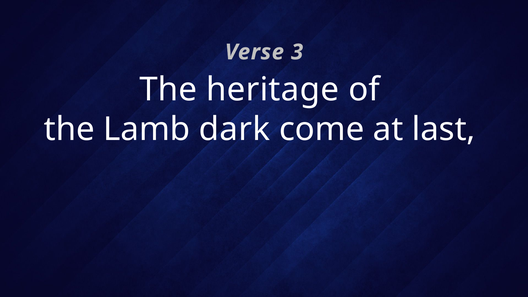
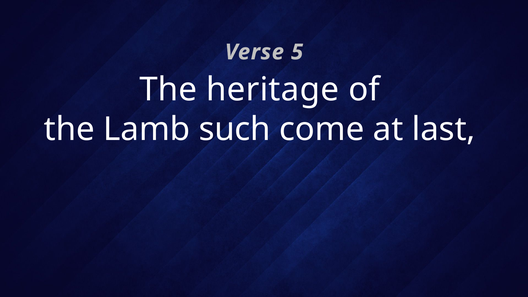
3: 3 -> 5
dark: dark -> such
